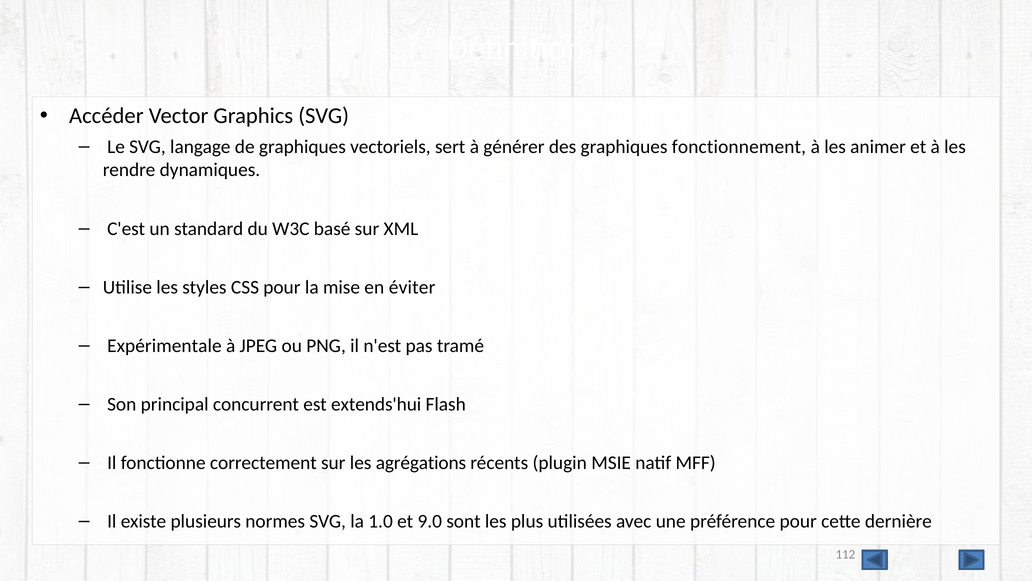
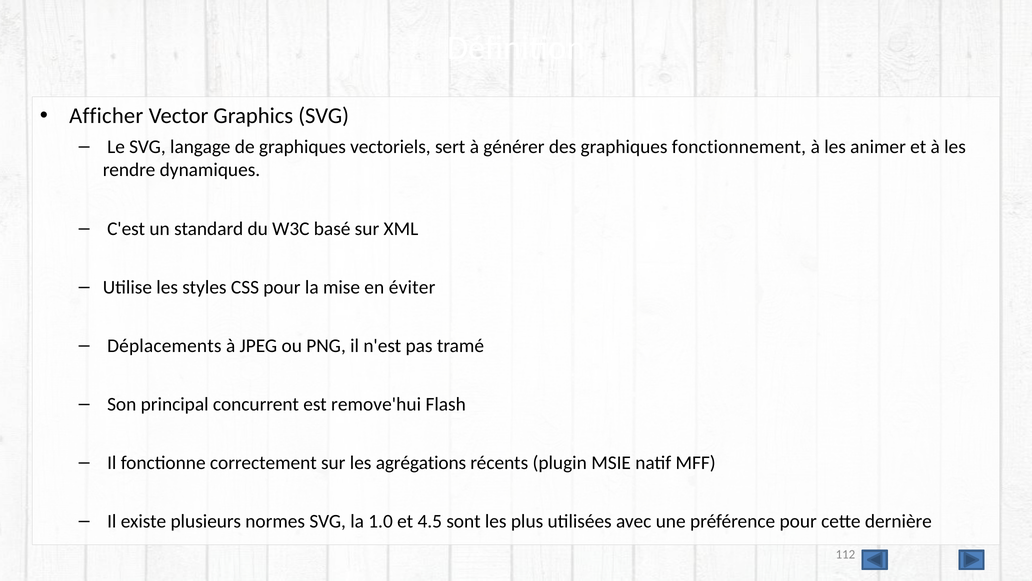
Accéder: Accéder -> Afficher
Expérimentale: Expérimentale -> Déplacements
extends'hui: extends'hui -> remove'hui
9.0: 9.0 -> 4.5
